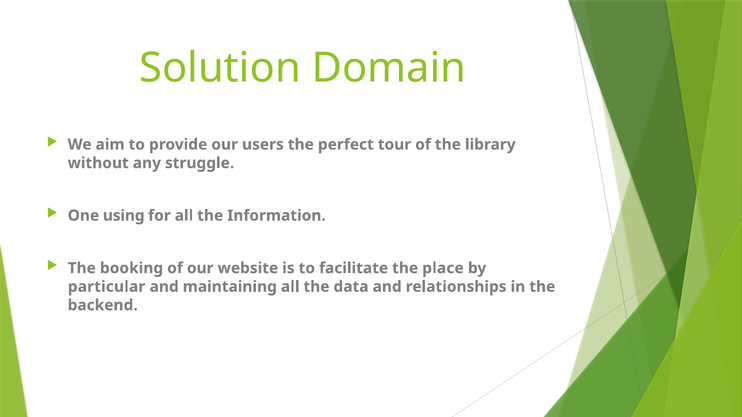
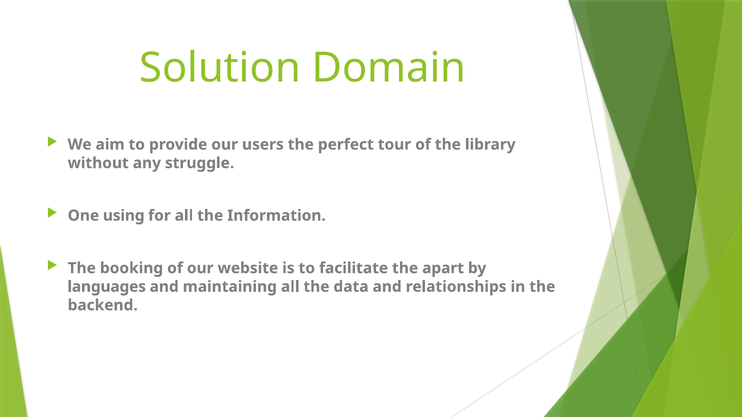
place: place -> apart
particular: particular -> languages
